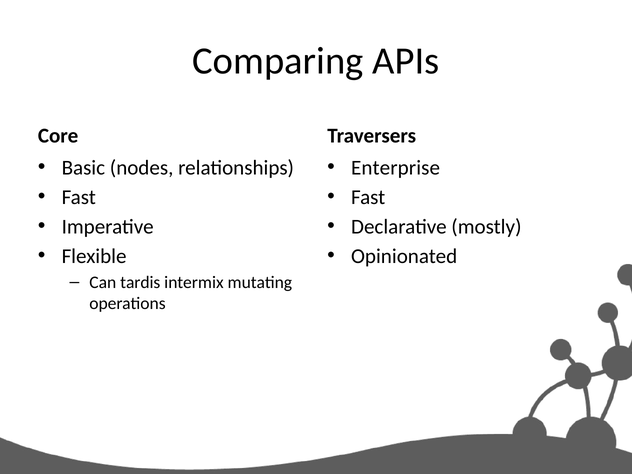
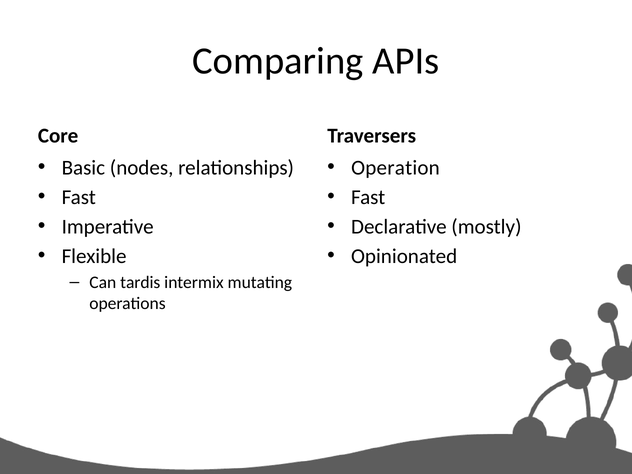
Enterprise: Enterprise -> Operation
